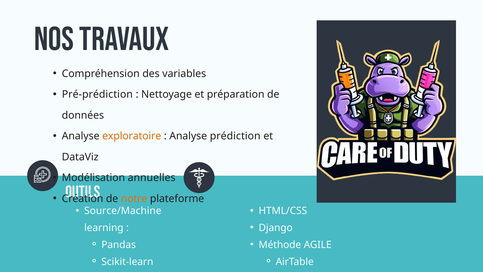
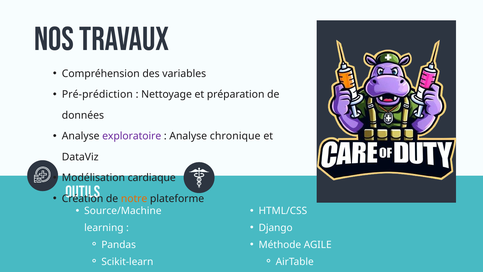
exploratoire colour: orange -> purple
prédiction: prédiction -> chronique
annuelles: annuelles -> cardiaque
